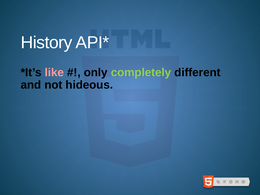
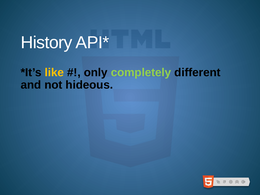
like colour: pink -> yellow
